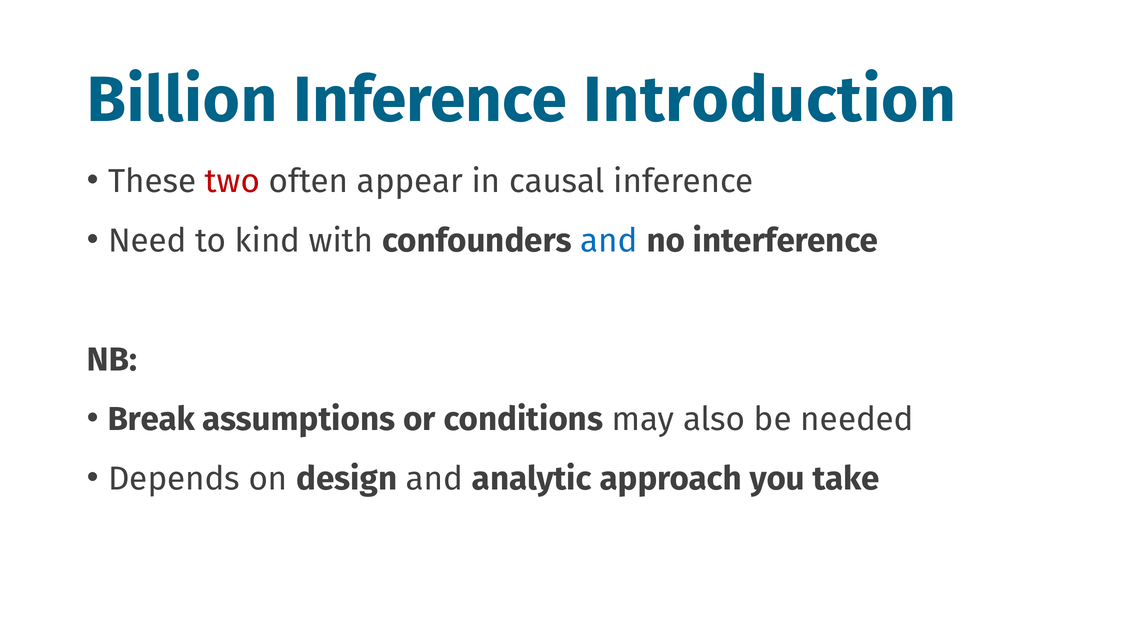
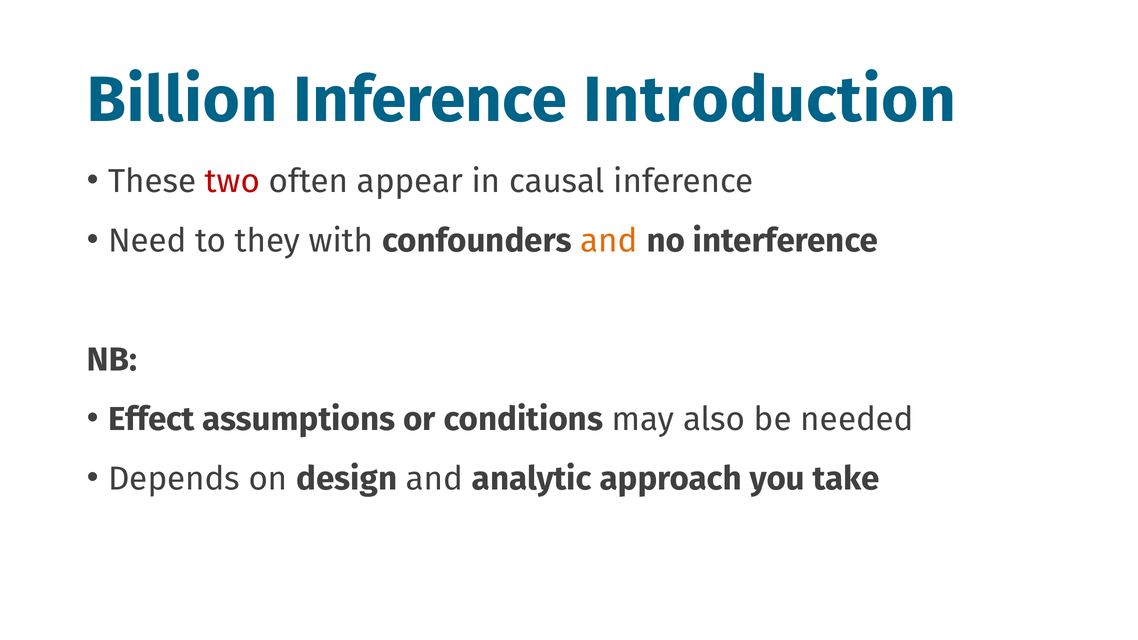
kind: kind -> they
and at (609, 241) colour: blue -> orange
Break: Break -> Effect
